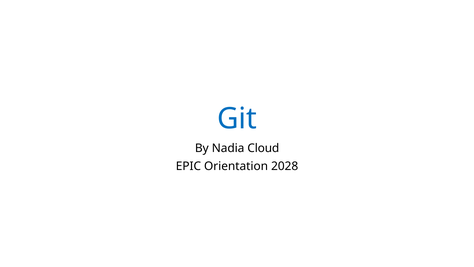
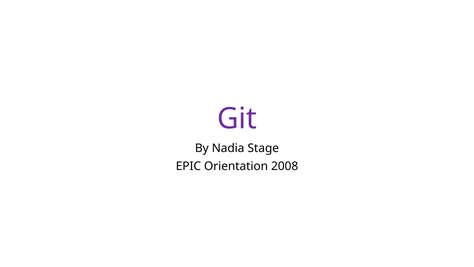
Git colour: blue -> purple
Cloud: Cloud -> Stage
2028: 2028 -> 2008
